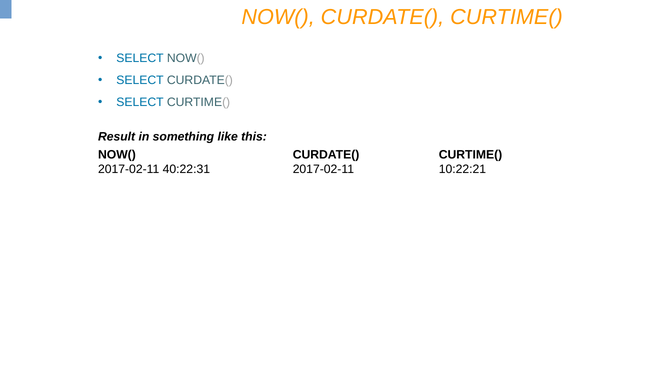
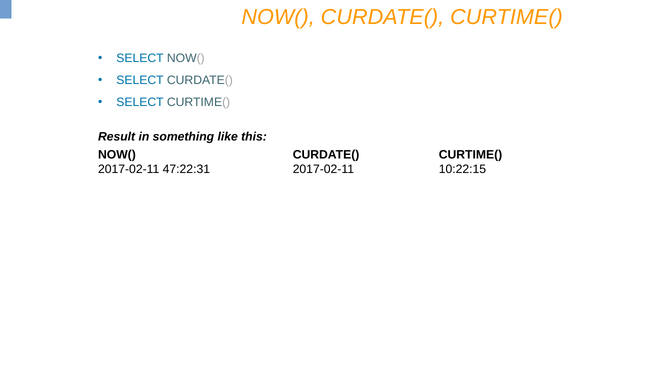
40:22:31: 40:22:31 -> 47:22:31
10:22:21: 10:22:21 -> 10:22:15
